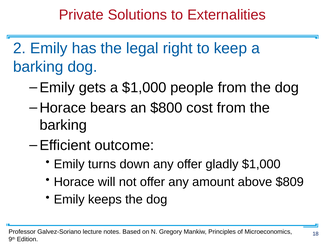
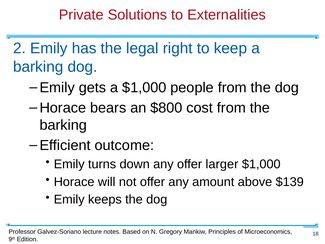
gladly: gladly -> larger
$809: $809 -> $139
